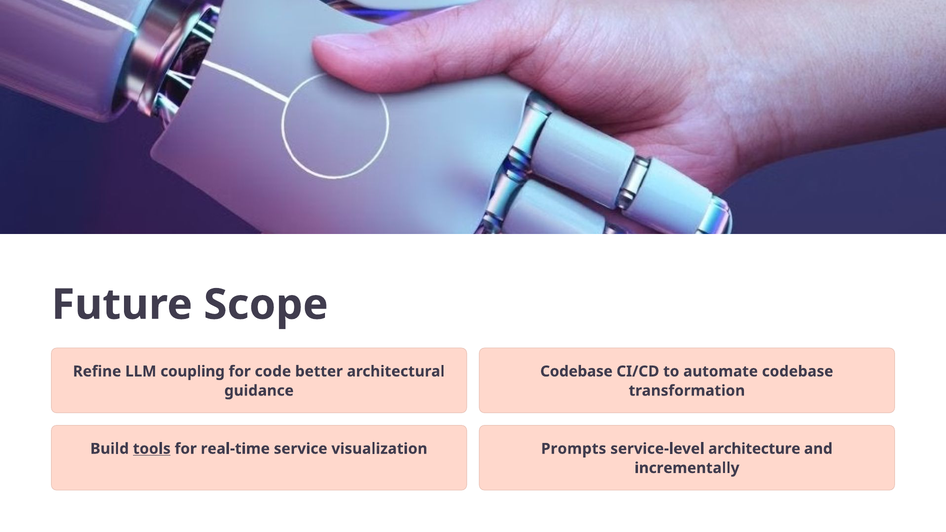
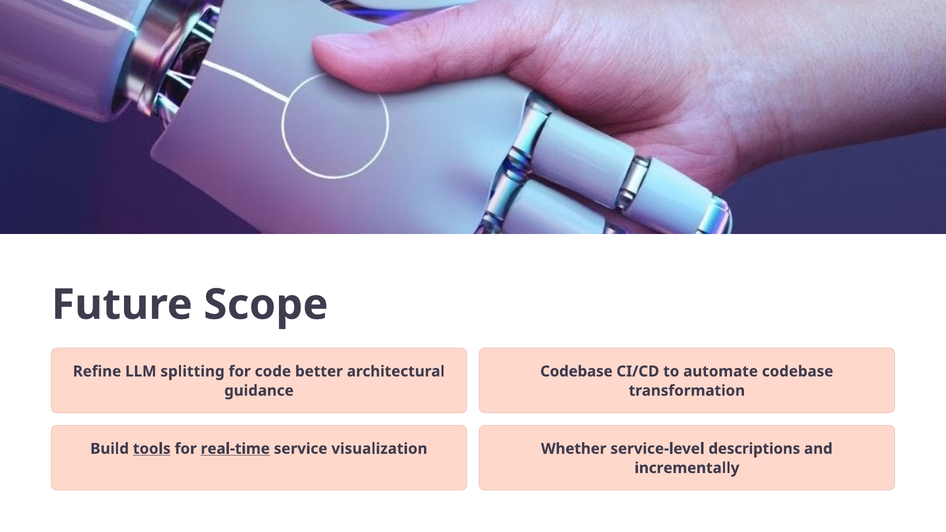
coupling: coupling -> splitting
real-time underline: none -> present
Prompts: Prompts -> Whether
architecture: architecture -> descriptions
